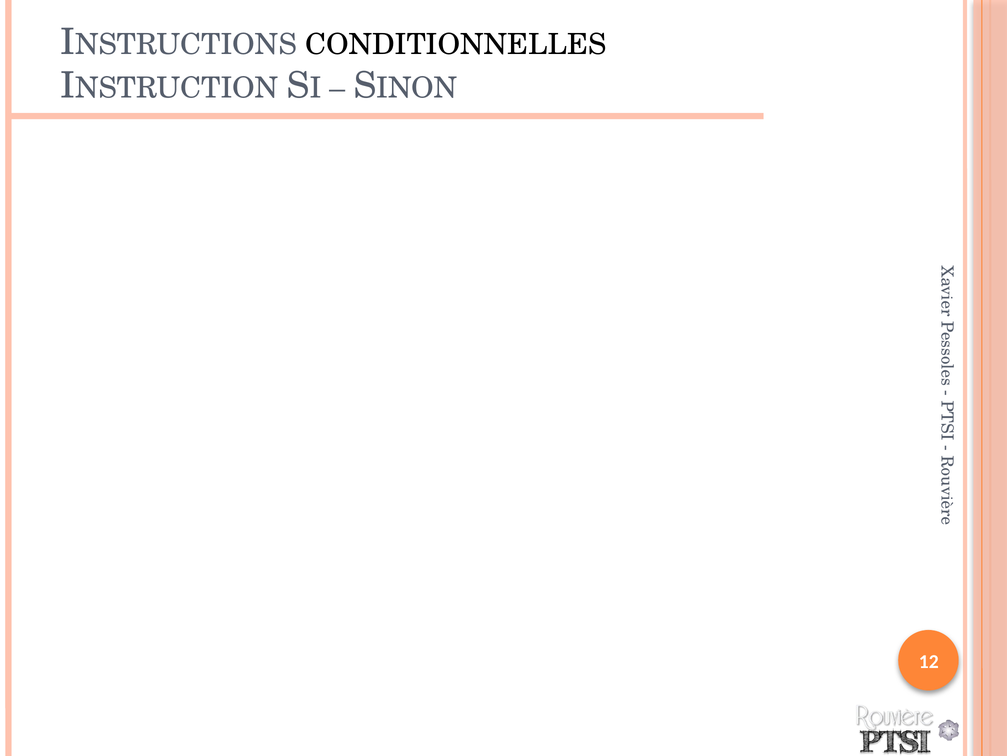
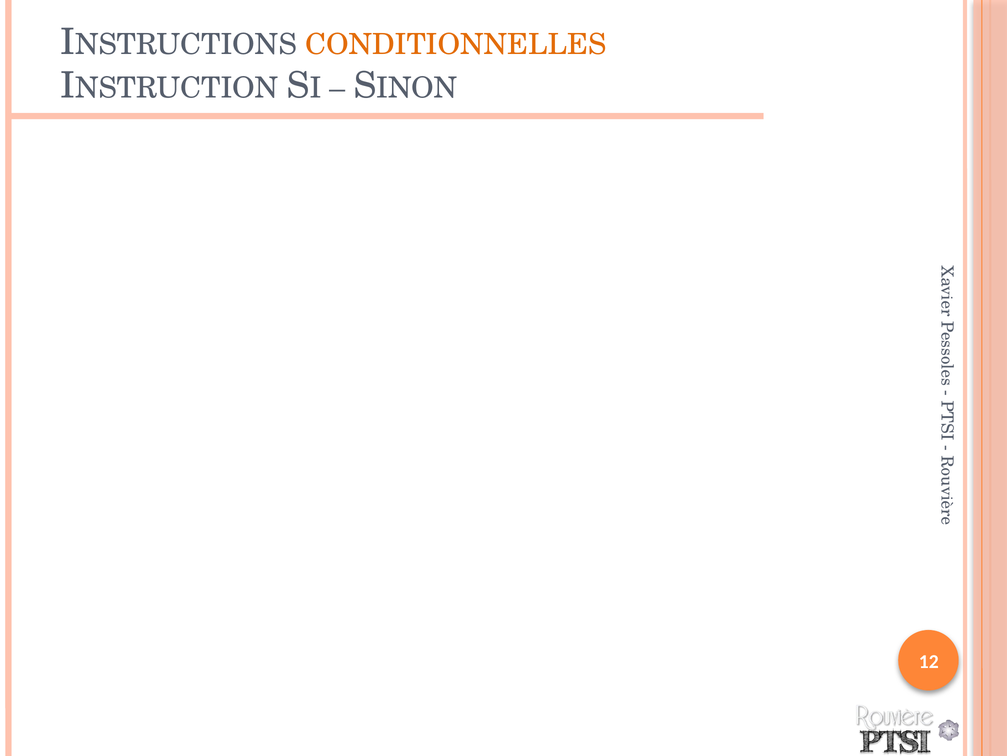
CONDITIONNELLES colour: black -> orange
